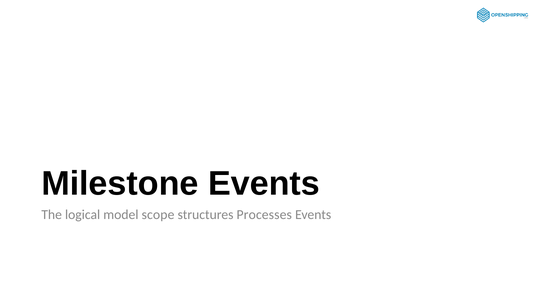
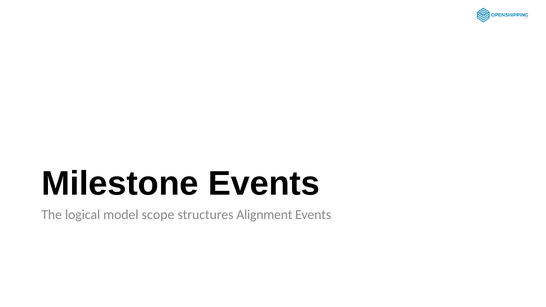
Processes: Processes -> Alignment
